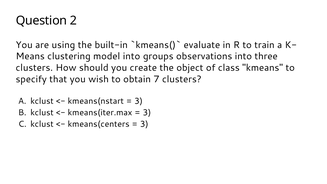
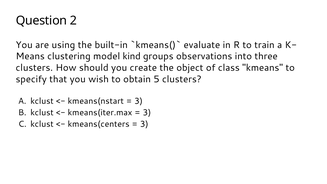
model into: into -> kind
7: 7 -> 5
